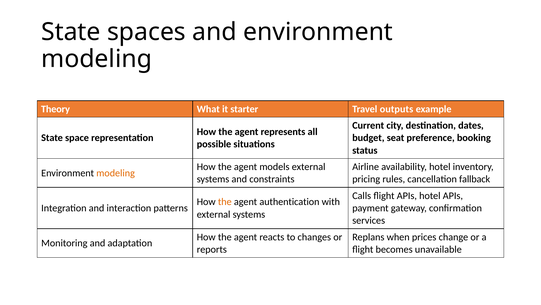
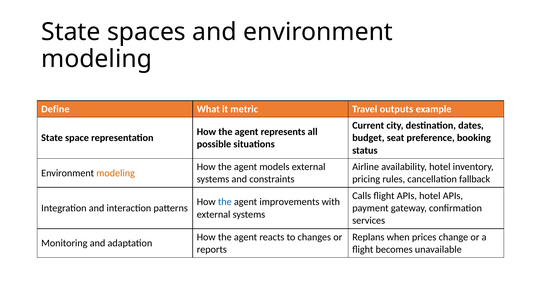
Theory: Theory -> Define
starter: starter -> metric
the at (225, 202) colour: orange -> blue
authentication: authentication -> improvements
